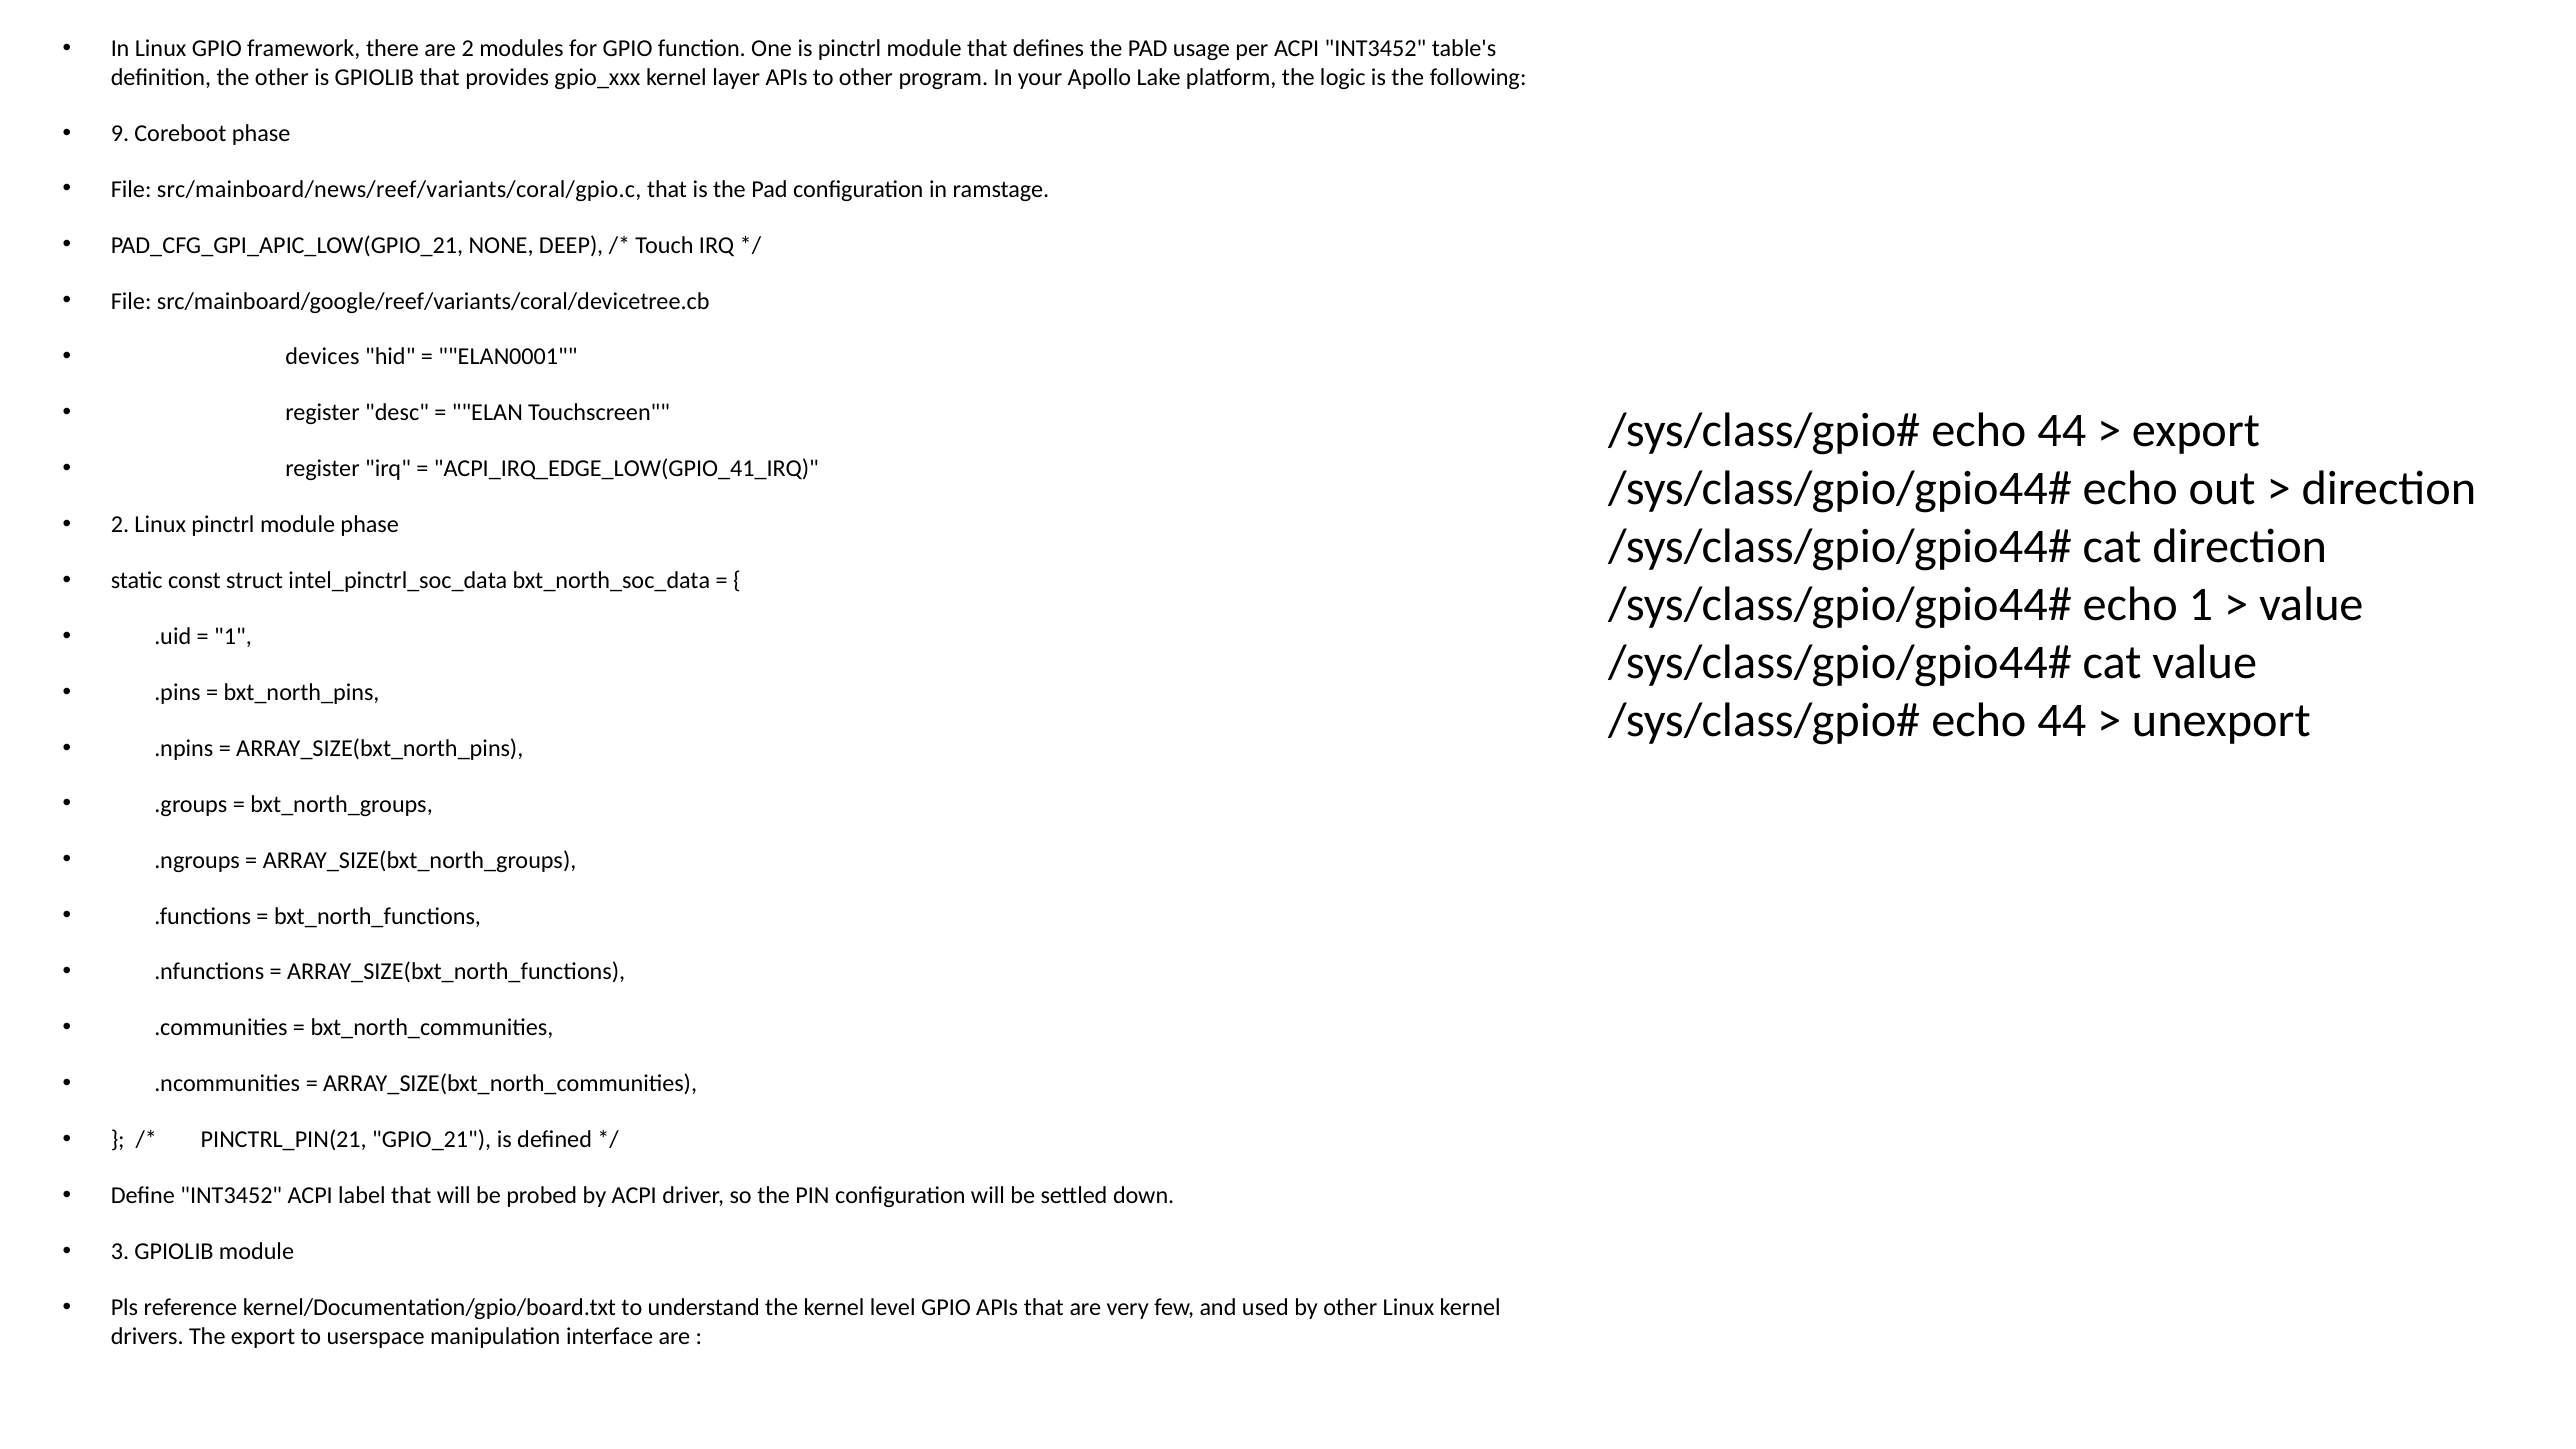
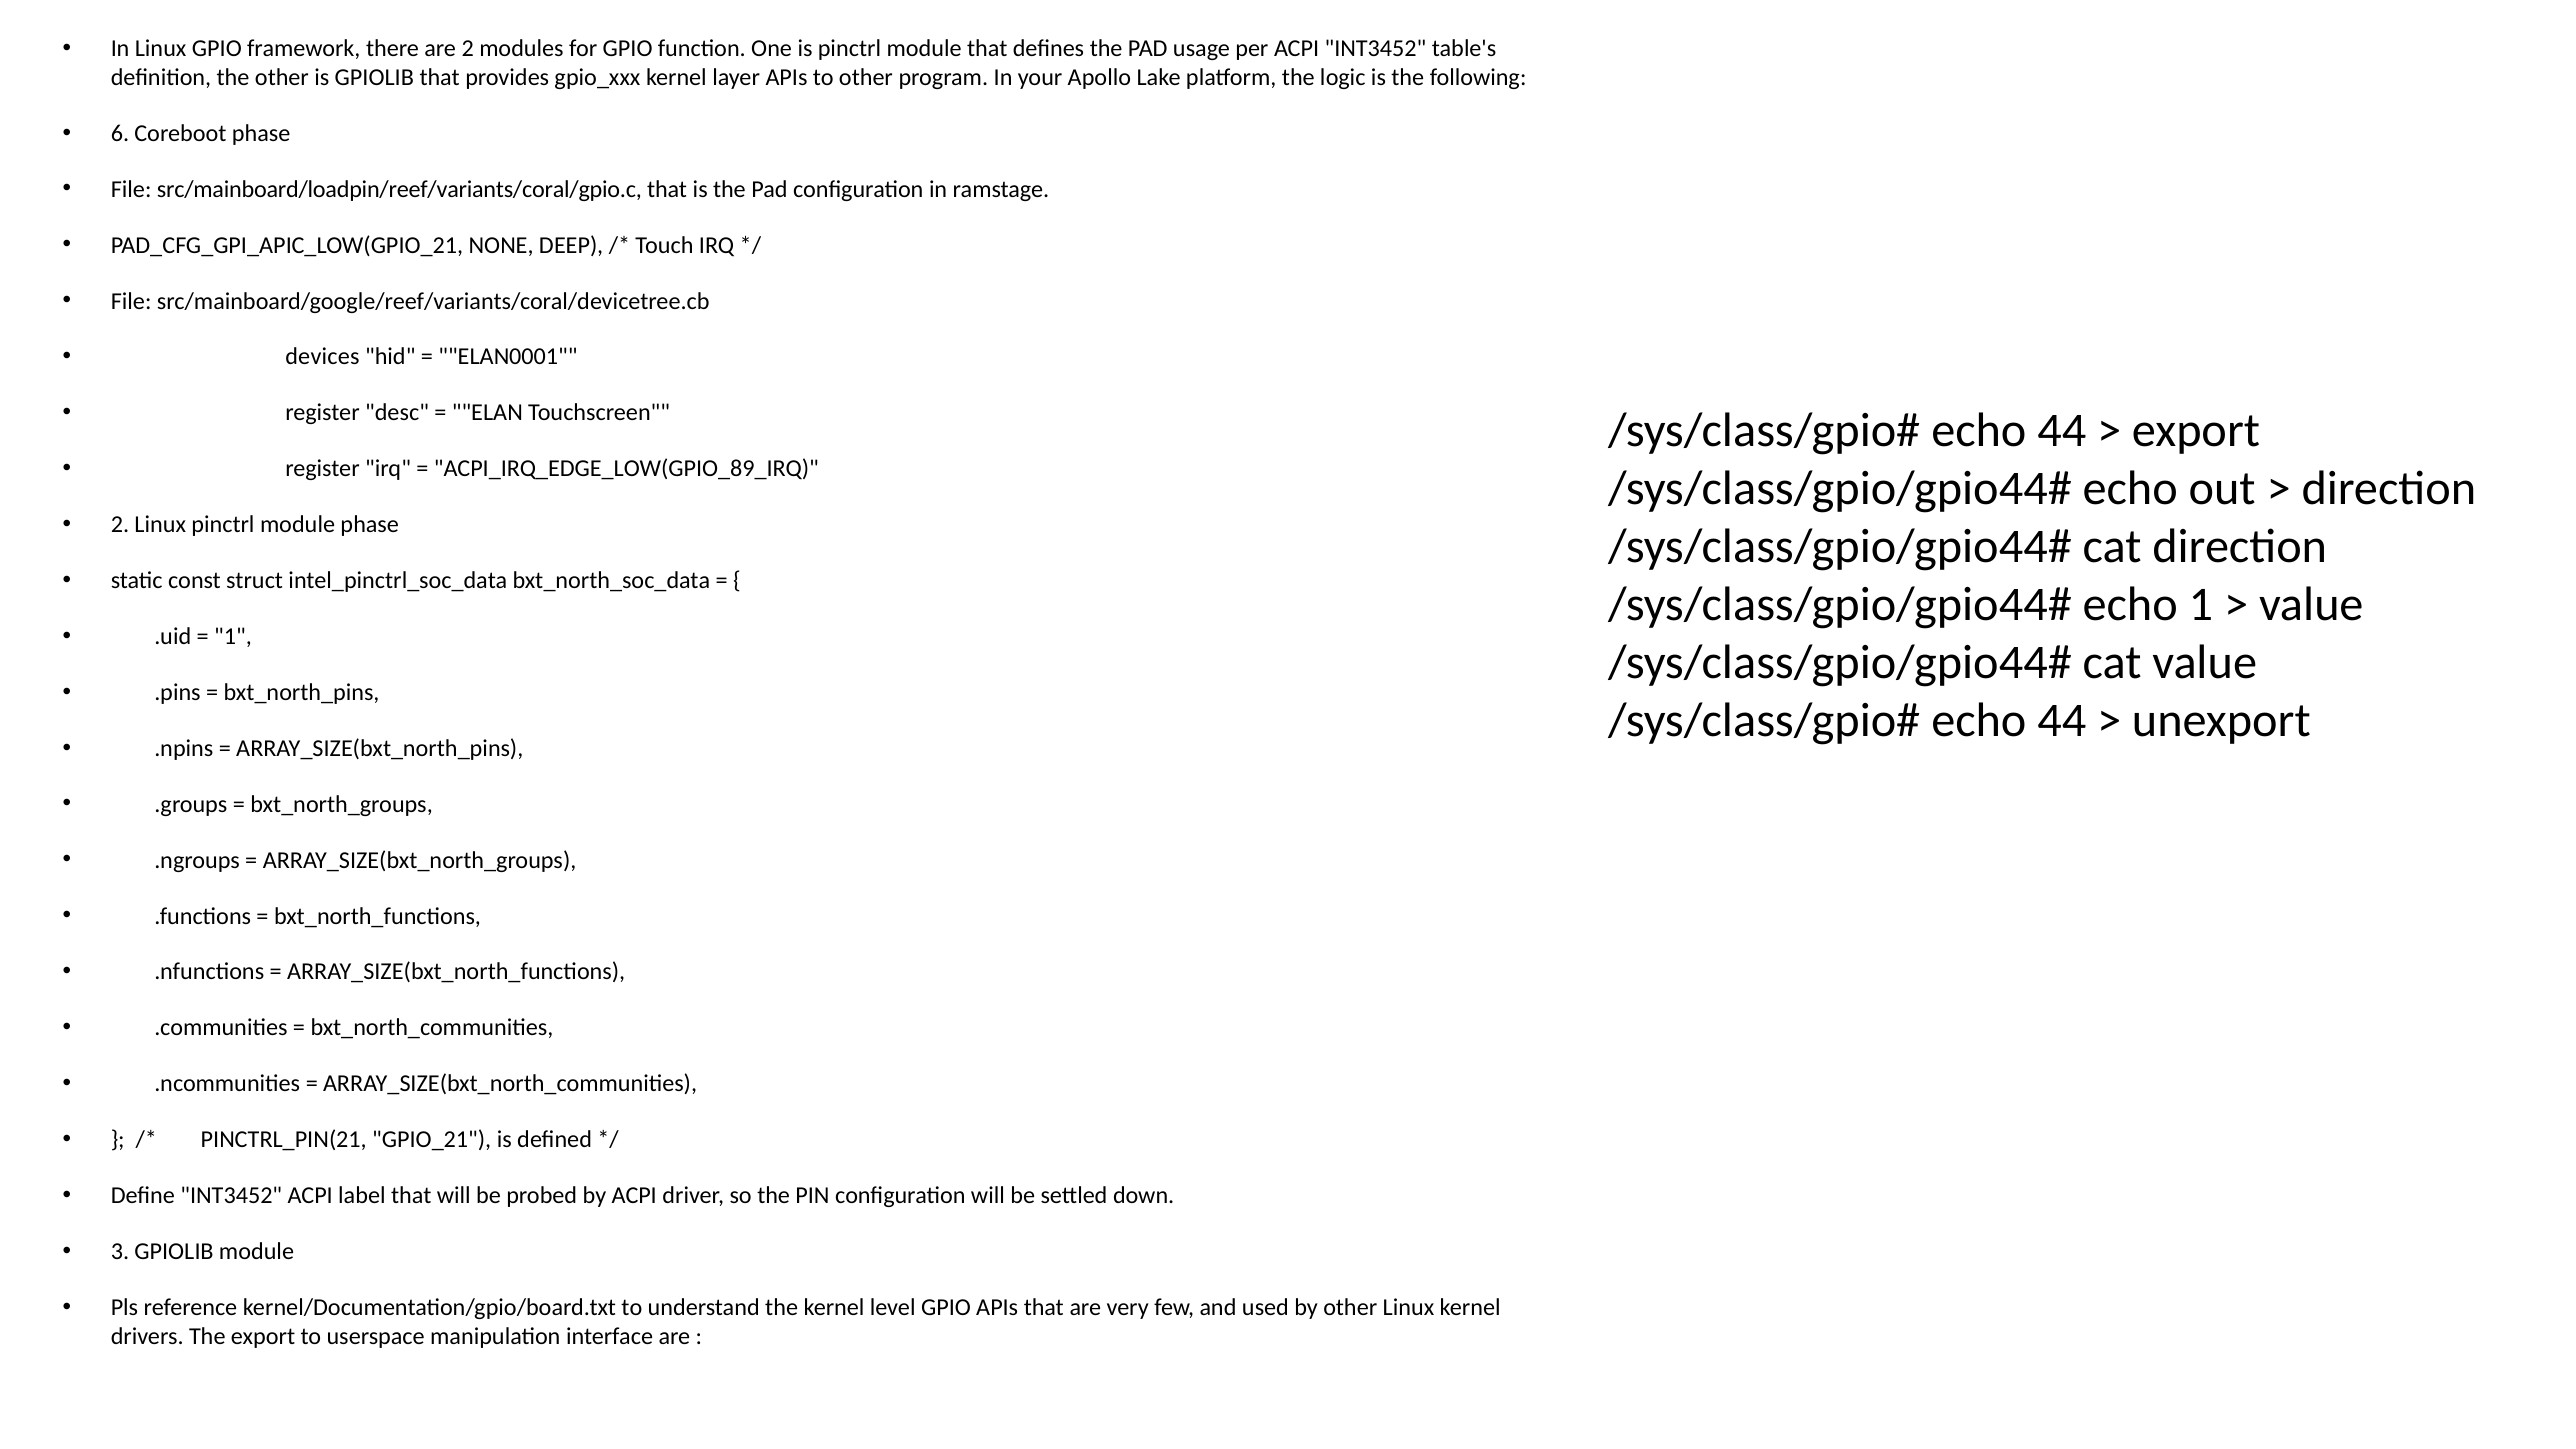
9: 9 -> 6
src/mainboard/news/reef/variants/coral/gpio.c: src/mainboard/news/reef/variants/coral/gpio.c -> src/mainboard/loadpin/reef/variants/coral/gpio.c
ACPI_IRQ_EDGE_LOW(GPIO_41_IRQ: ACPI_IRQ_EDGE_LOW(GPIO_41_IRQ -> ACPI_IRQ_EDGE_LOW(GPIO_89_IRQ
